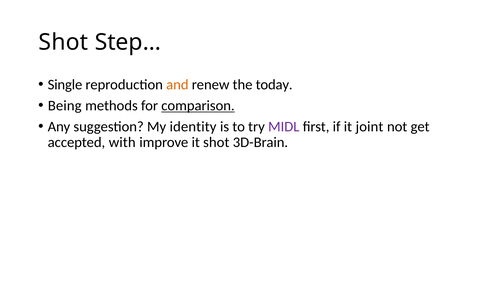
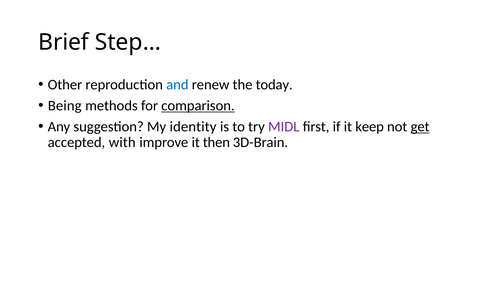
Shot at (63, 42): Shot -> Brief
Single: Single -> Other
and colour: orange -> blue
joint: joint -> keep
get underline: none -> present
it shot: shot -> then
